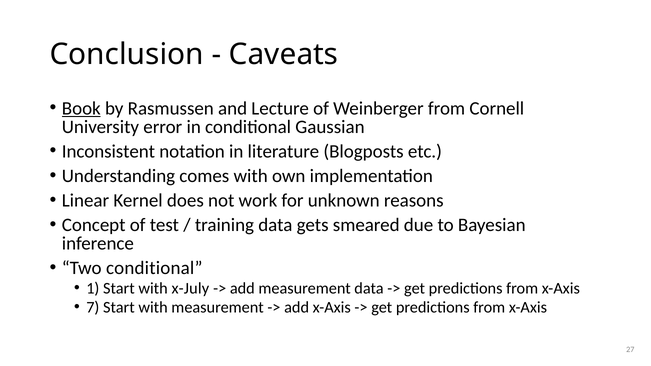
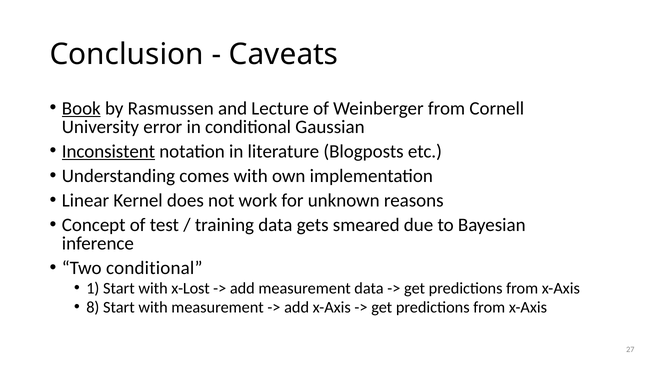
Inconsistent underline: none -> present
x-July: x-July -> x-Lost
7: 7 -> 8
